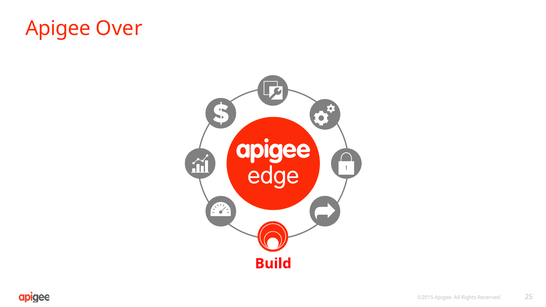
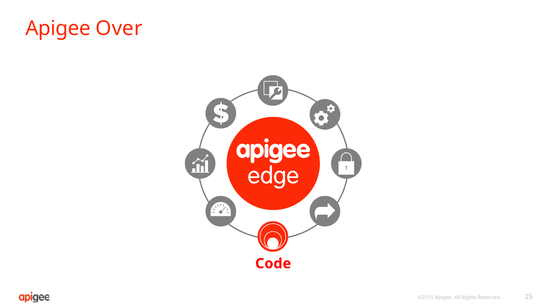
Build: Build -> Code
